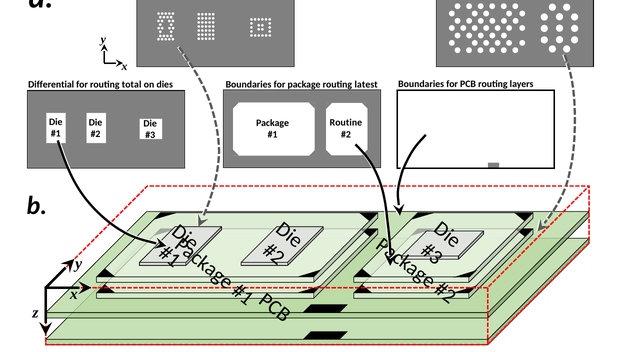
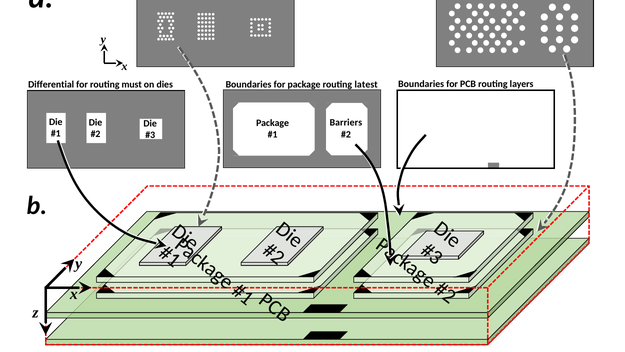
routing total: total -> must
Routine: Routine -> Barriers
